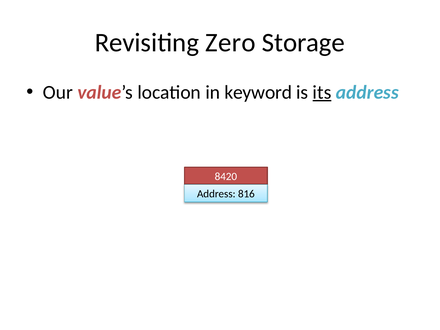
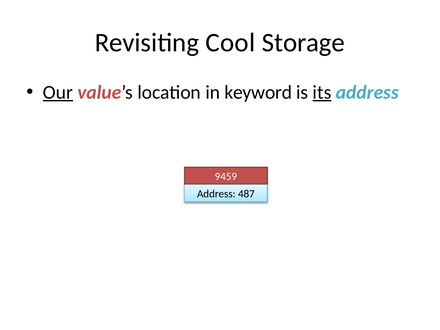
Zero: Zero -> Cool
Our underline: none -> present
8420: 8420 -> 9459
816: 816 -> 487
